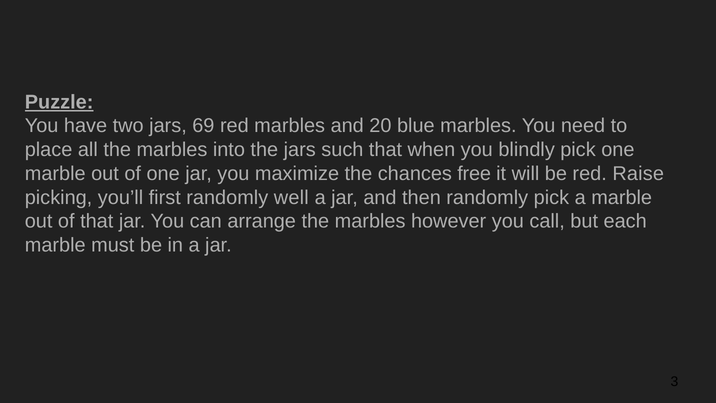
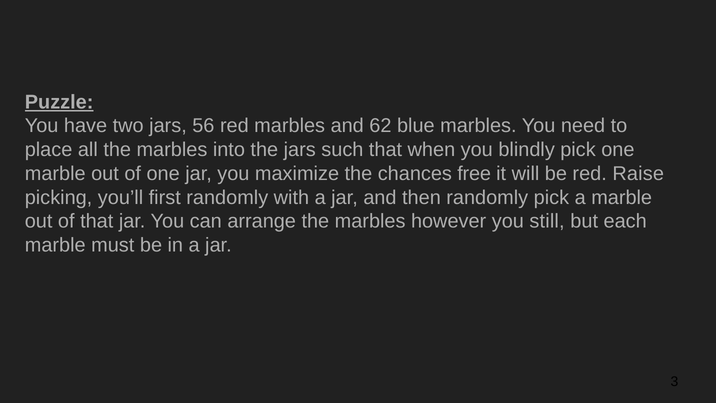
69: 69 -> 56
20: 20 -> 62
well: well -> with
call: call -> still
